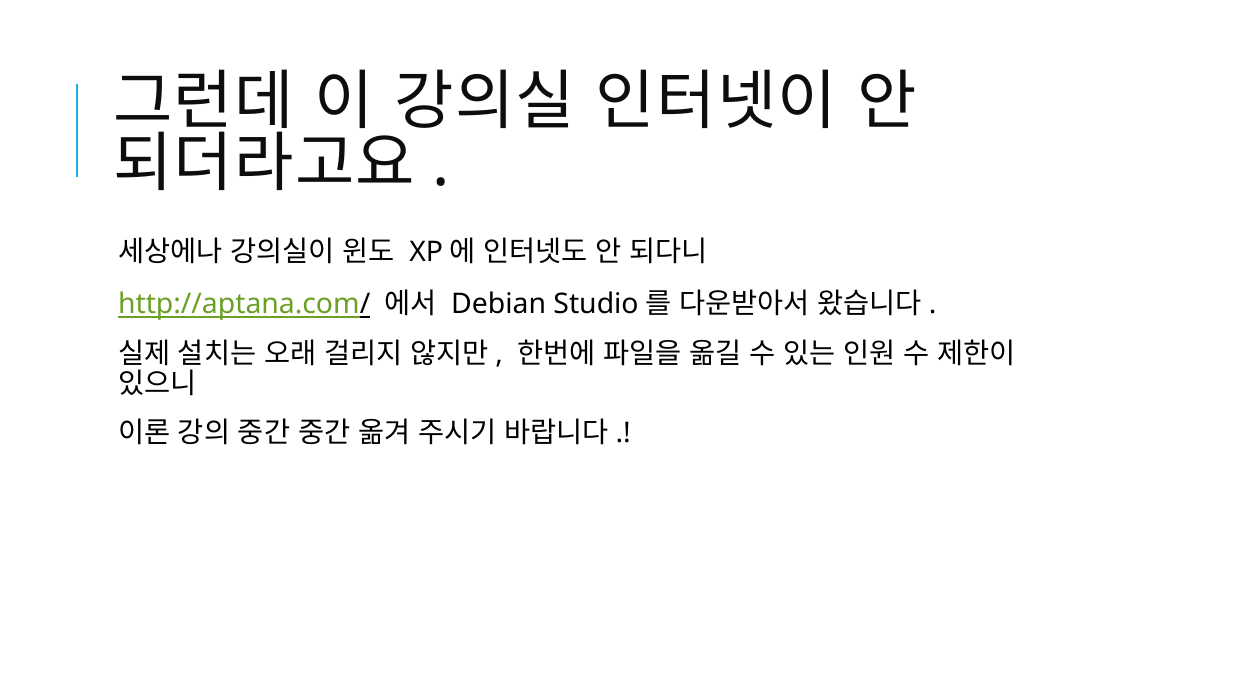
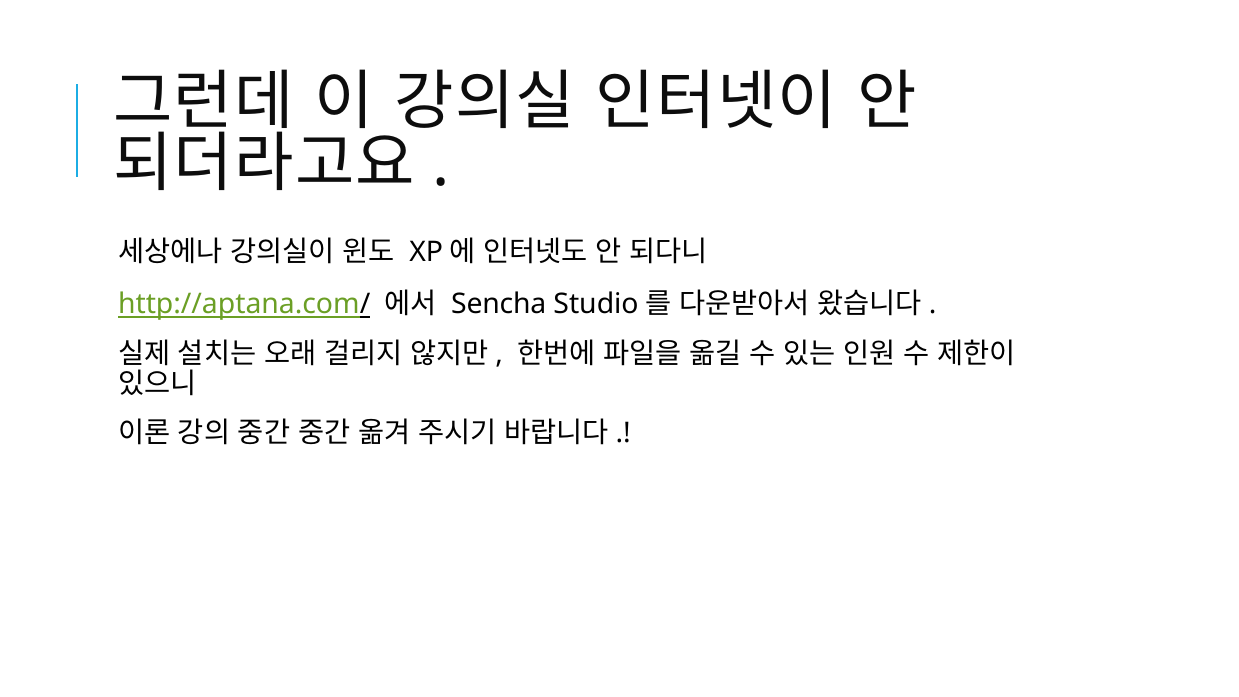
Debian: Debian -> Sencha
